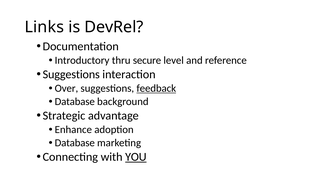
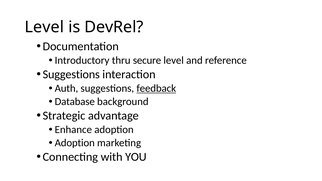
Links at (44, 27): Links -> Level
Over: Over -> Auth
Database at (75, 143): Database -> Adoption
YOU underline: present -> none
